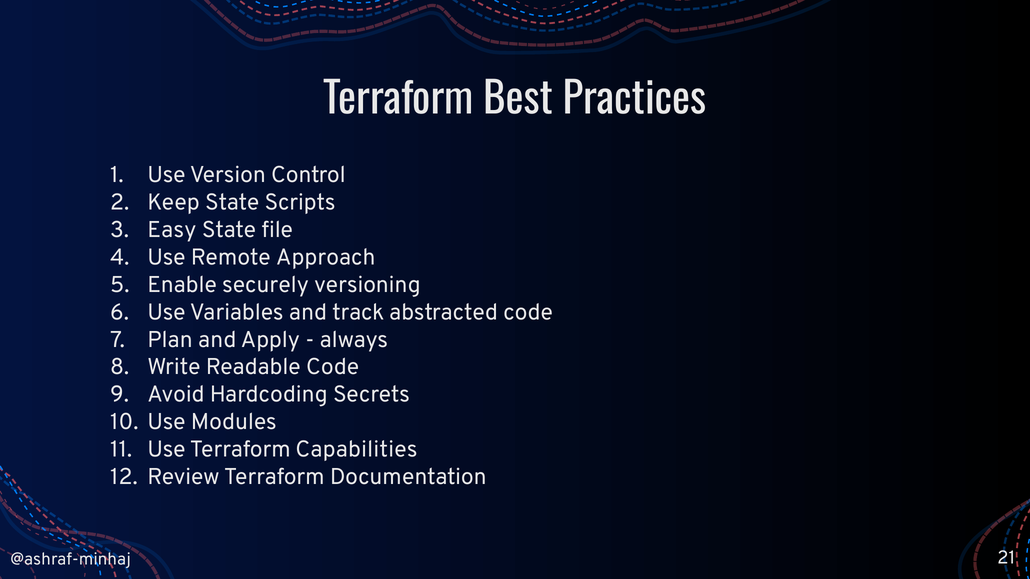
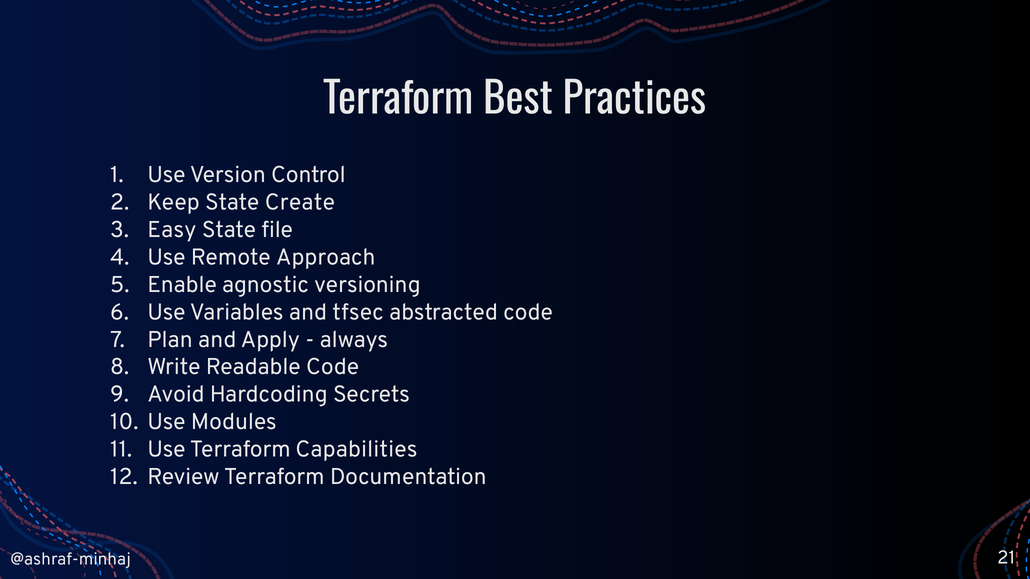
Scripts: Scripts -> Create
securely: securely -> agnostic
track: track -> tfsec
